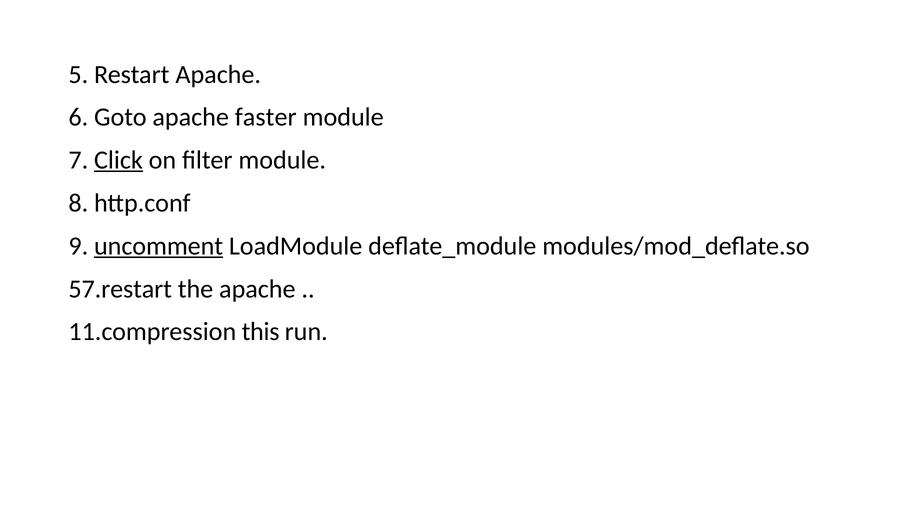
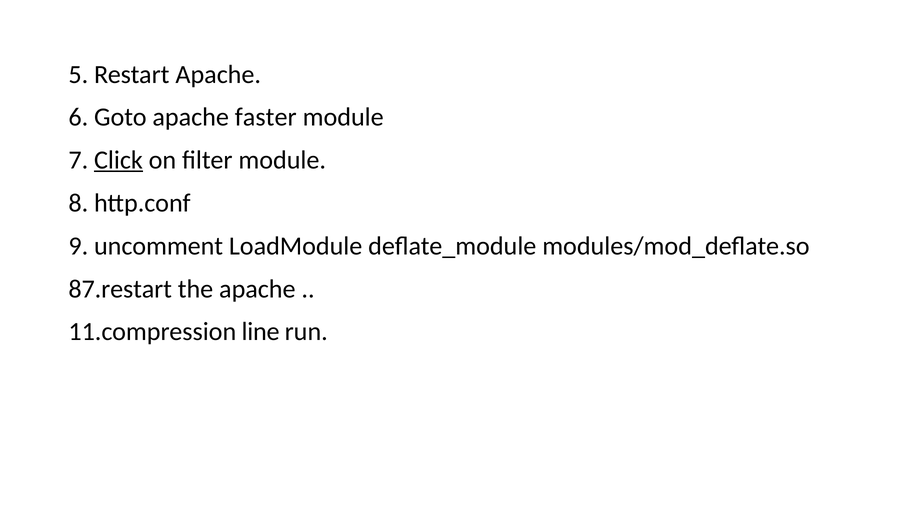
uncomment underline: present -> none
57.restart: 57.restart -> 87.restart
this: this -> line
